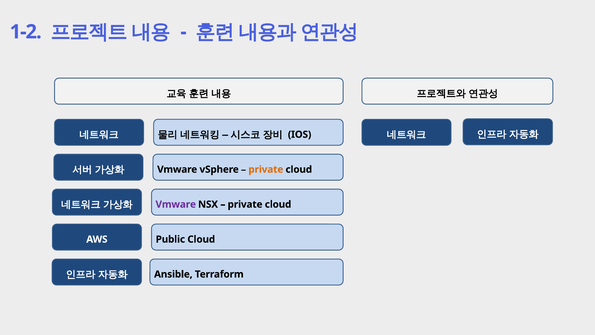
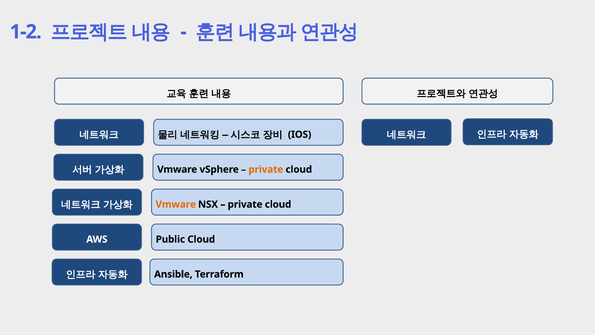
Vmware at (176, 204) colour: purple -> orange
